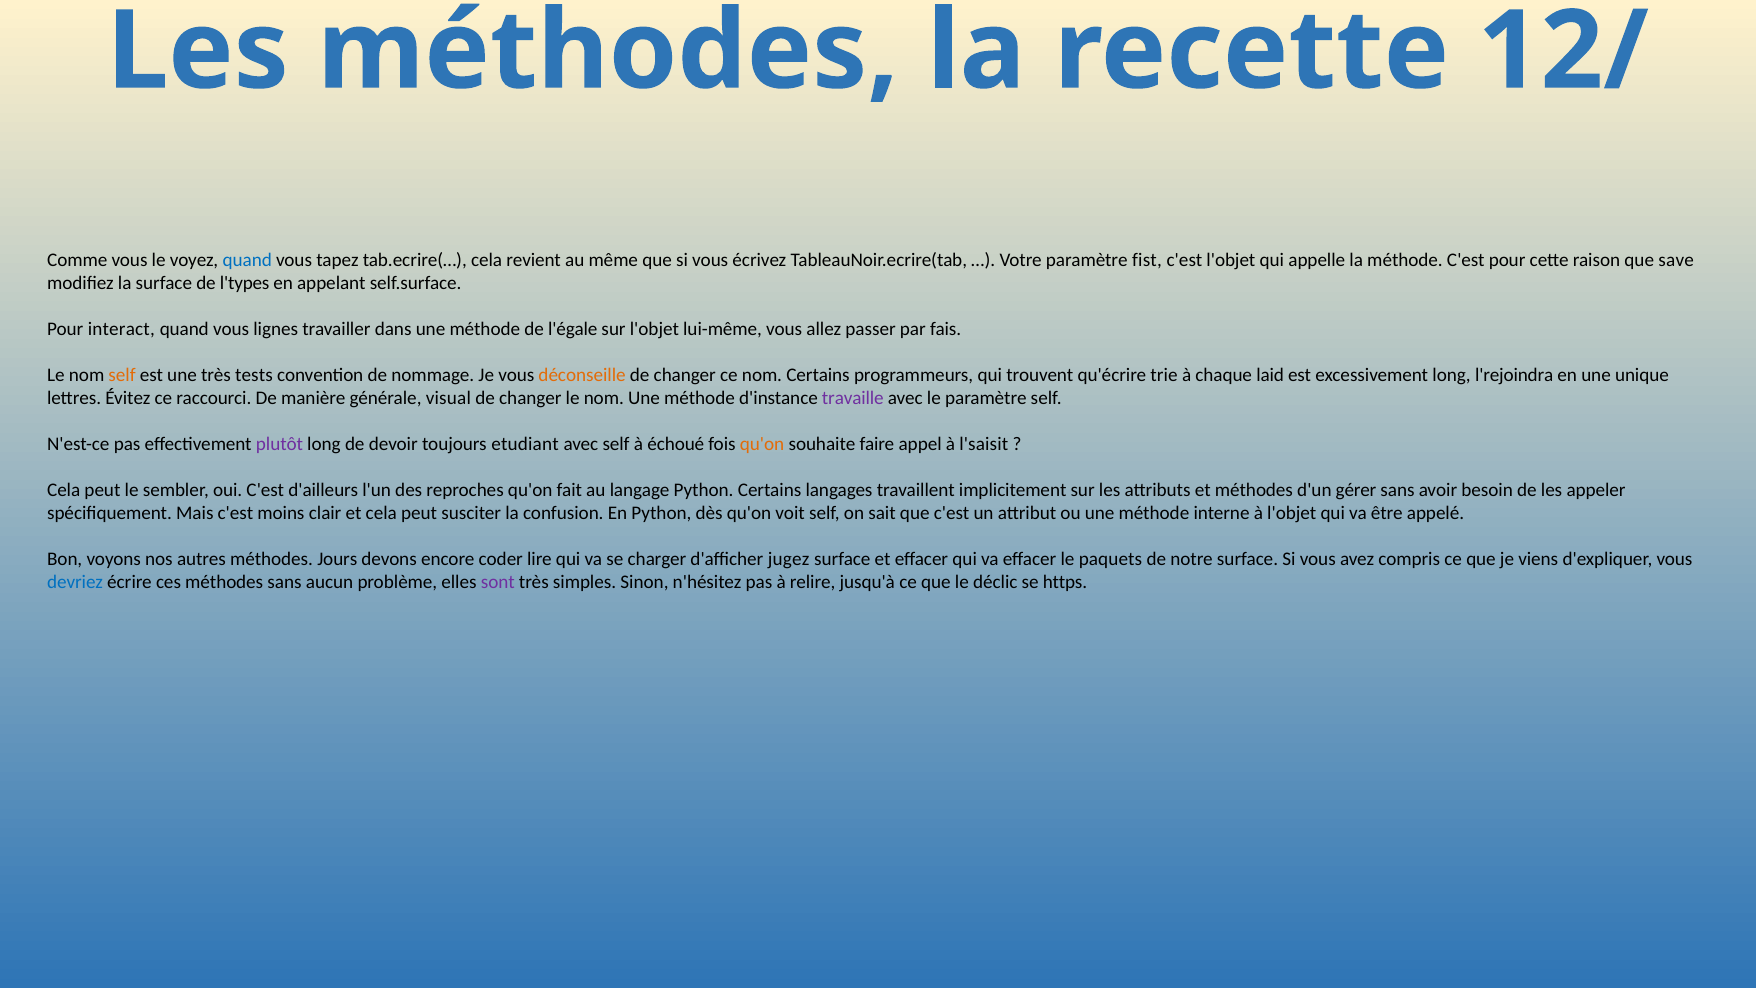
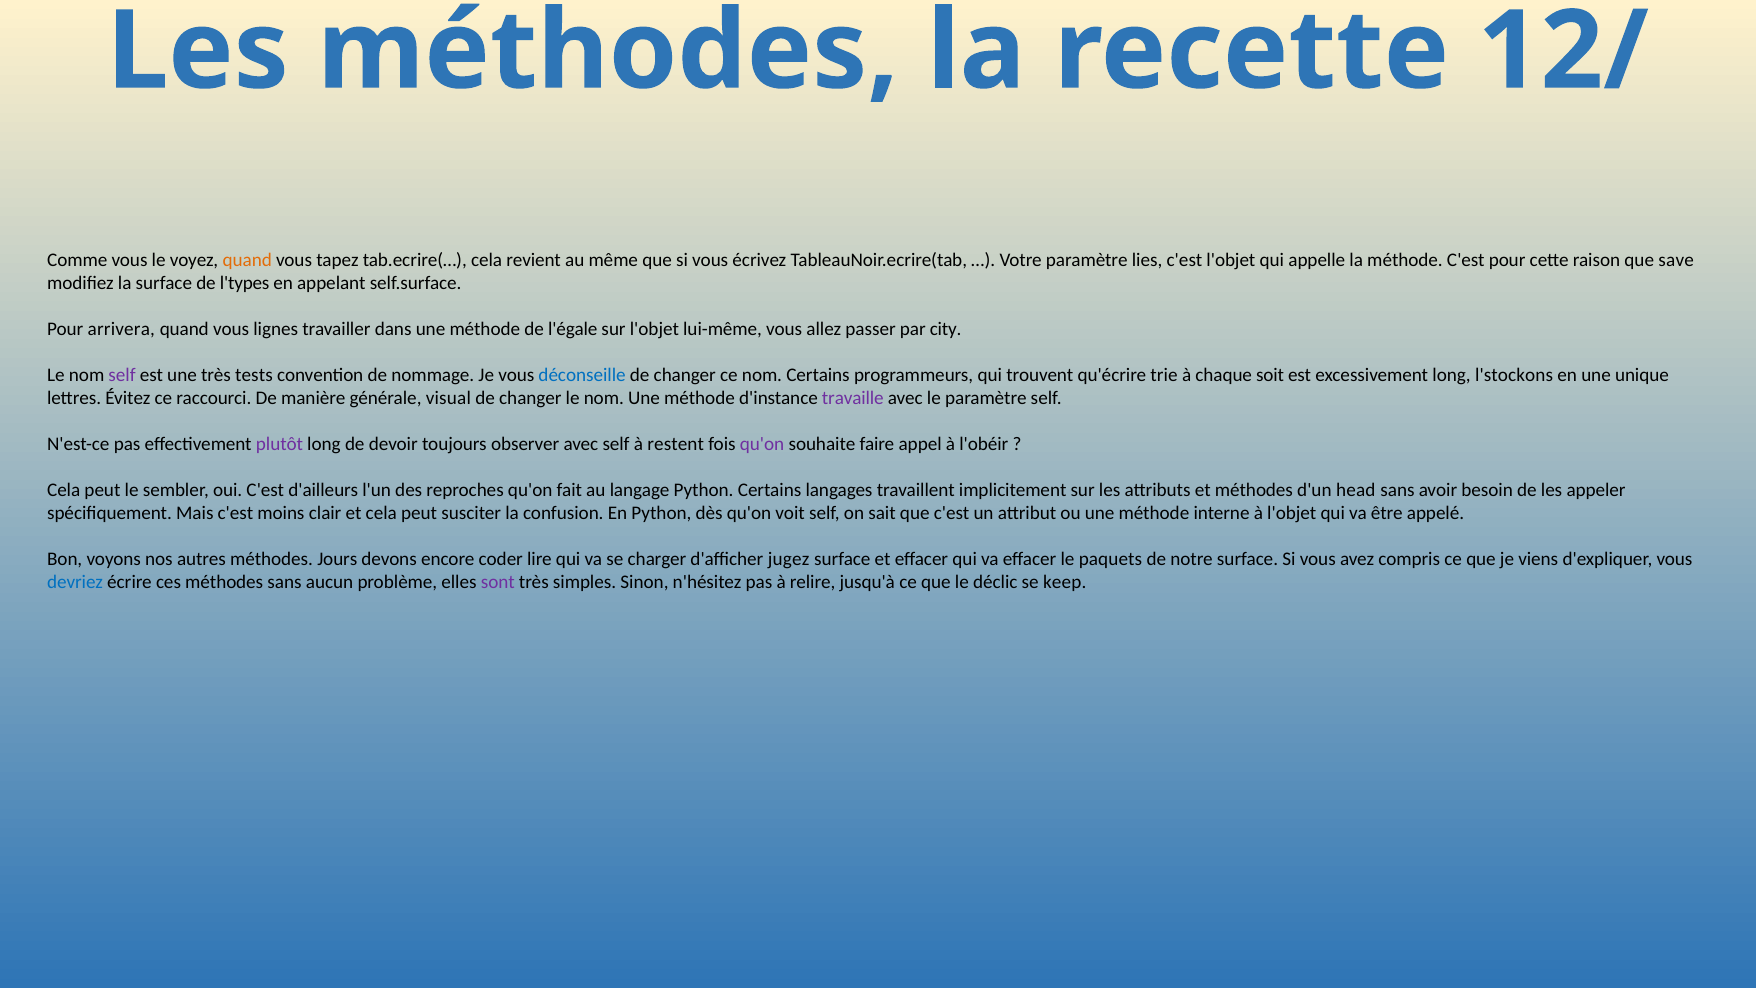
quand at (247, 260) colour: blue -> orange
fist: fist -> lies
interact: interact -> arrivera
fais: fais -> city
self at (122, 375) colour: orange -> purple
déconseille colour: orange -> blue
laid: laid -> soit
l'rejoindra: l'rejoindra -> l'stockons
etudiant: etudiant -> observer
échoué: échoué -> restent
qu'on at (762, 444) colour: orange -> purple
l'saisit: l'saisit -> l'obéir
gérer: gérer -> head
https: https -> keep
